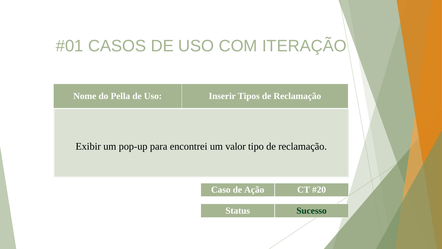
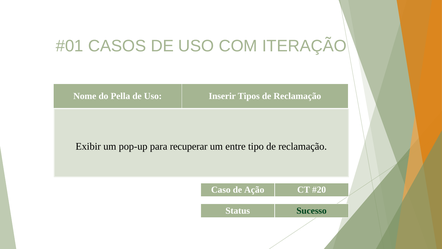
encontrei: encontrei -> recuperar
valor: valor -> entre
